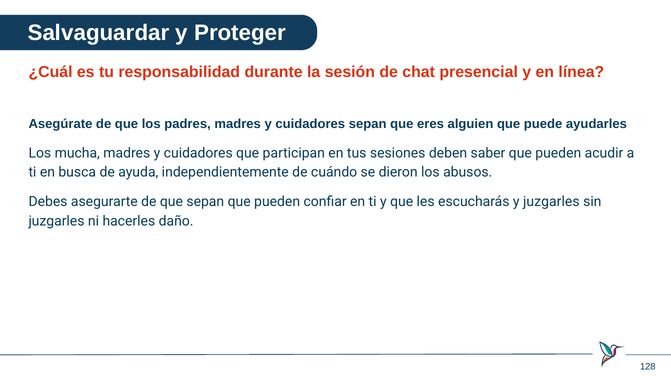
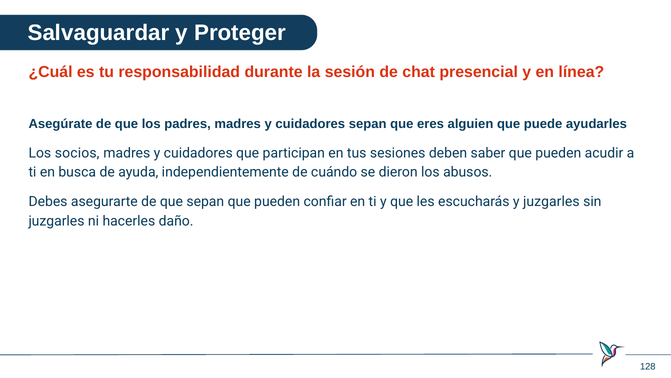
mucha: mucha -> socios
